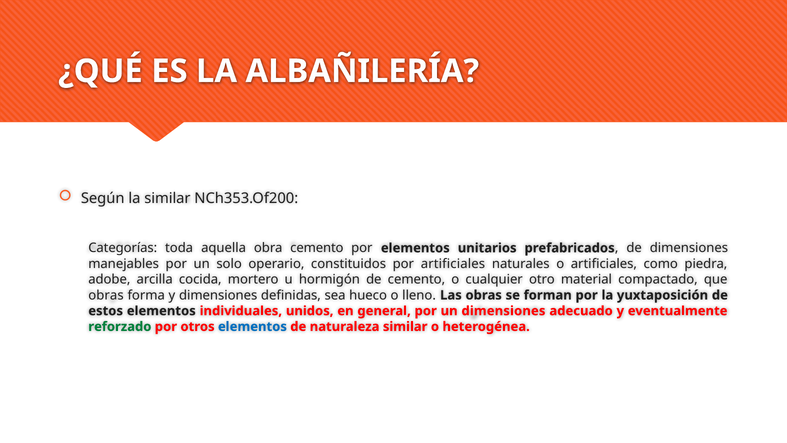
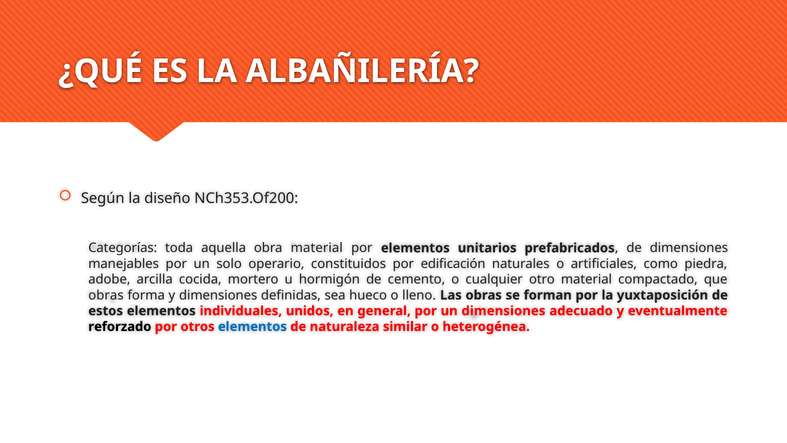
la similar: similar -> diseño
obra cemento: cemento -> material
por artificiales: artificiales -> edificación
reforzado colour: green -> black
